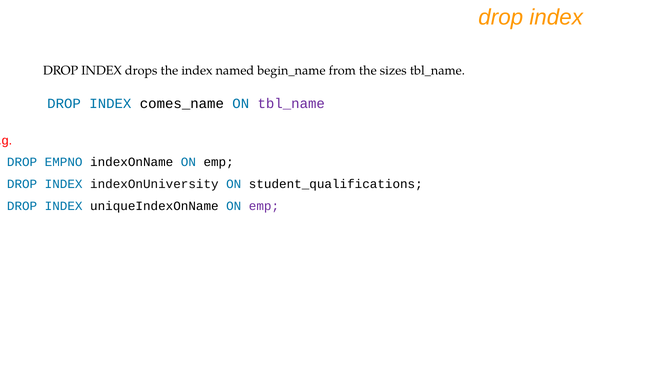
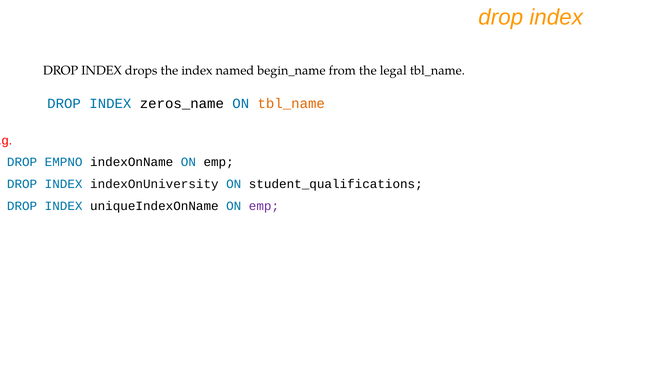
sizes: sizes -> legal
comes_name: comes_name -> zeros_name
tbl_name at (291, 104) colour: purple -> orange
